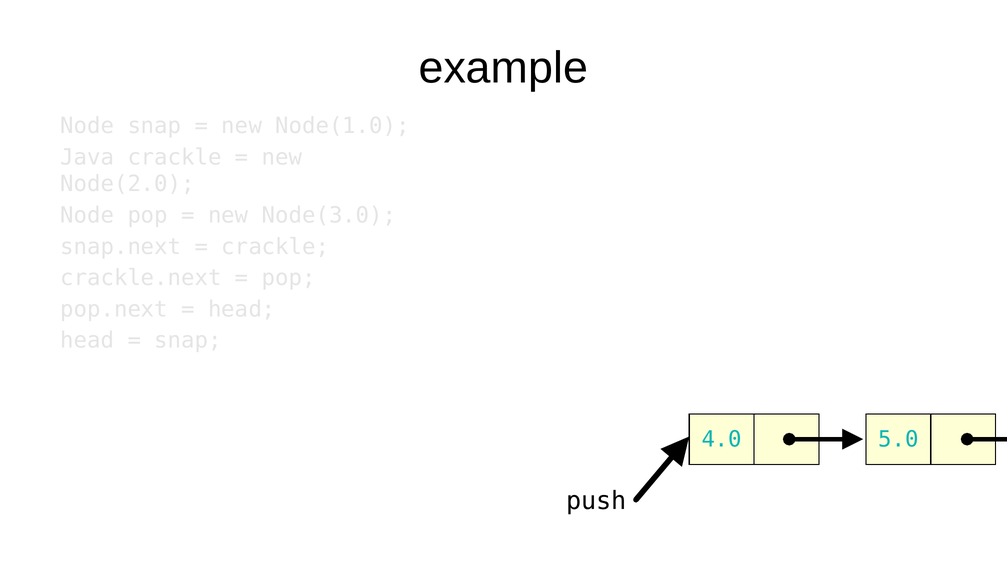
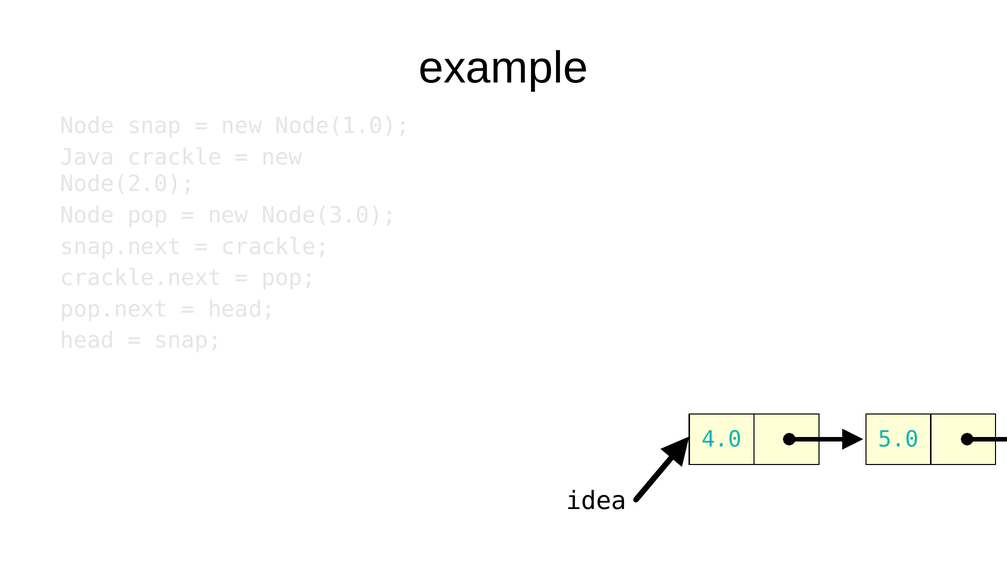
push: push -> idea
